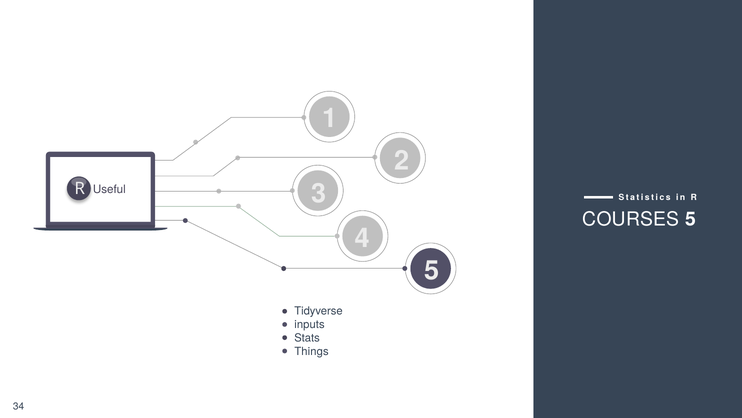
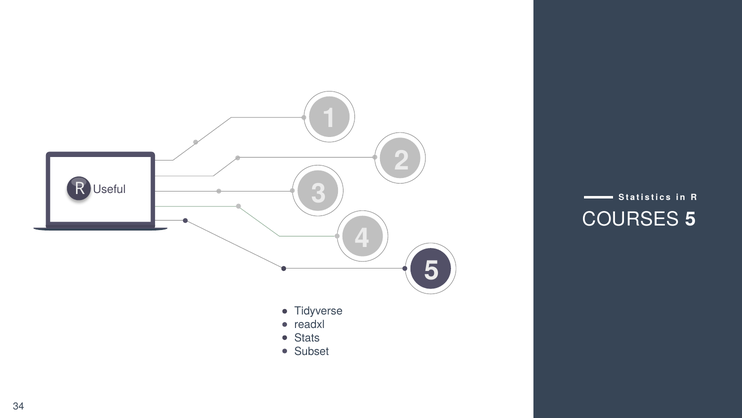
inputs: inputs -> readxl
Things: Things -> Subset
